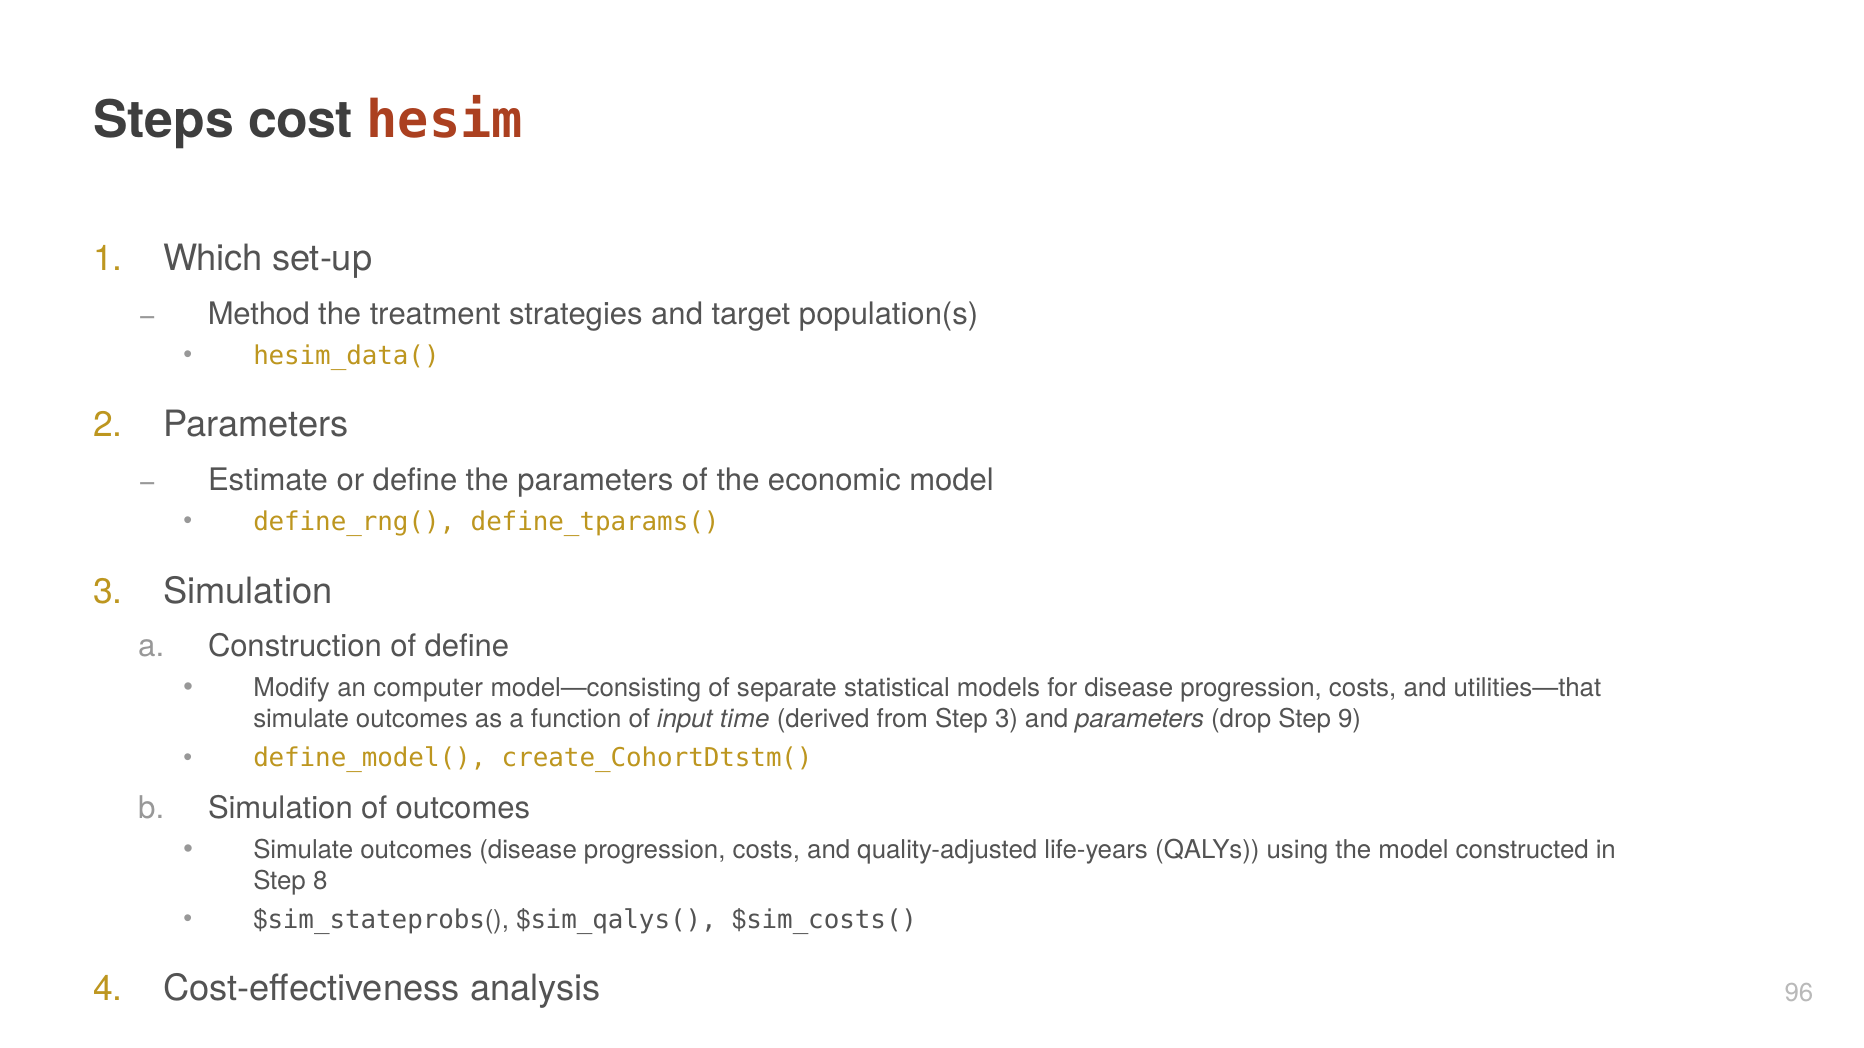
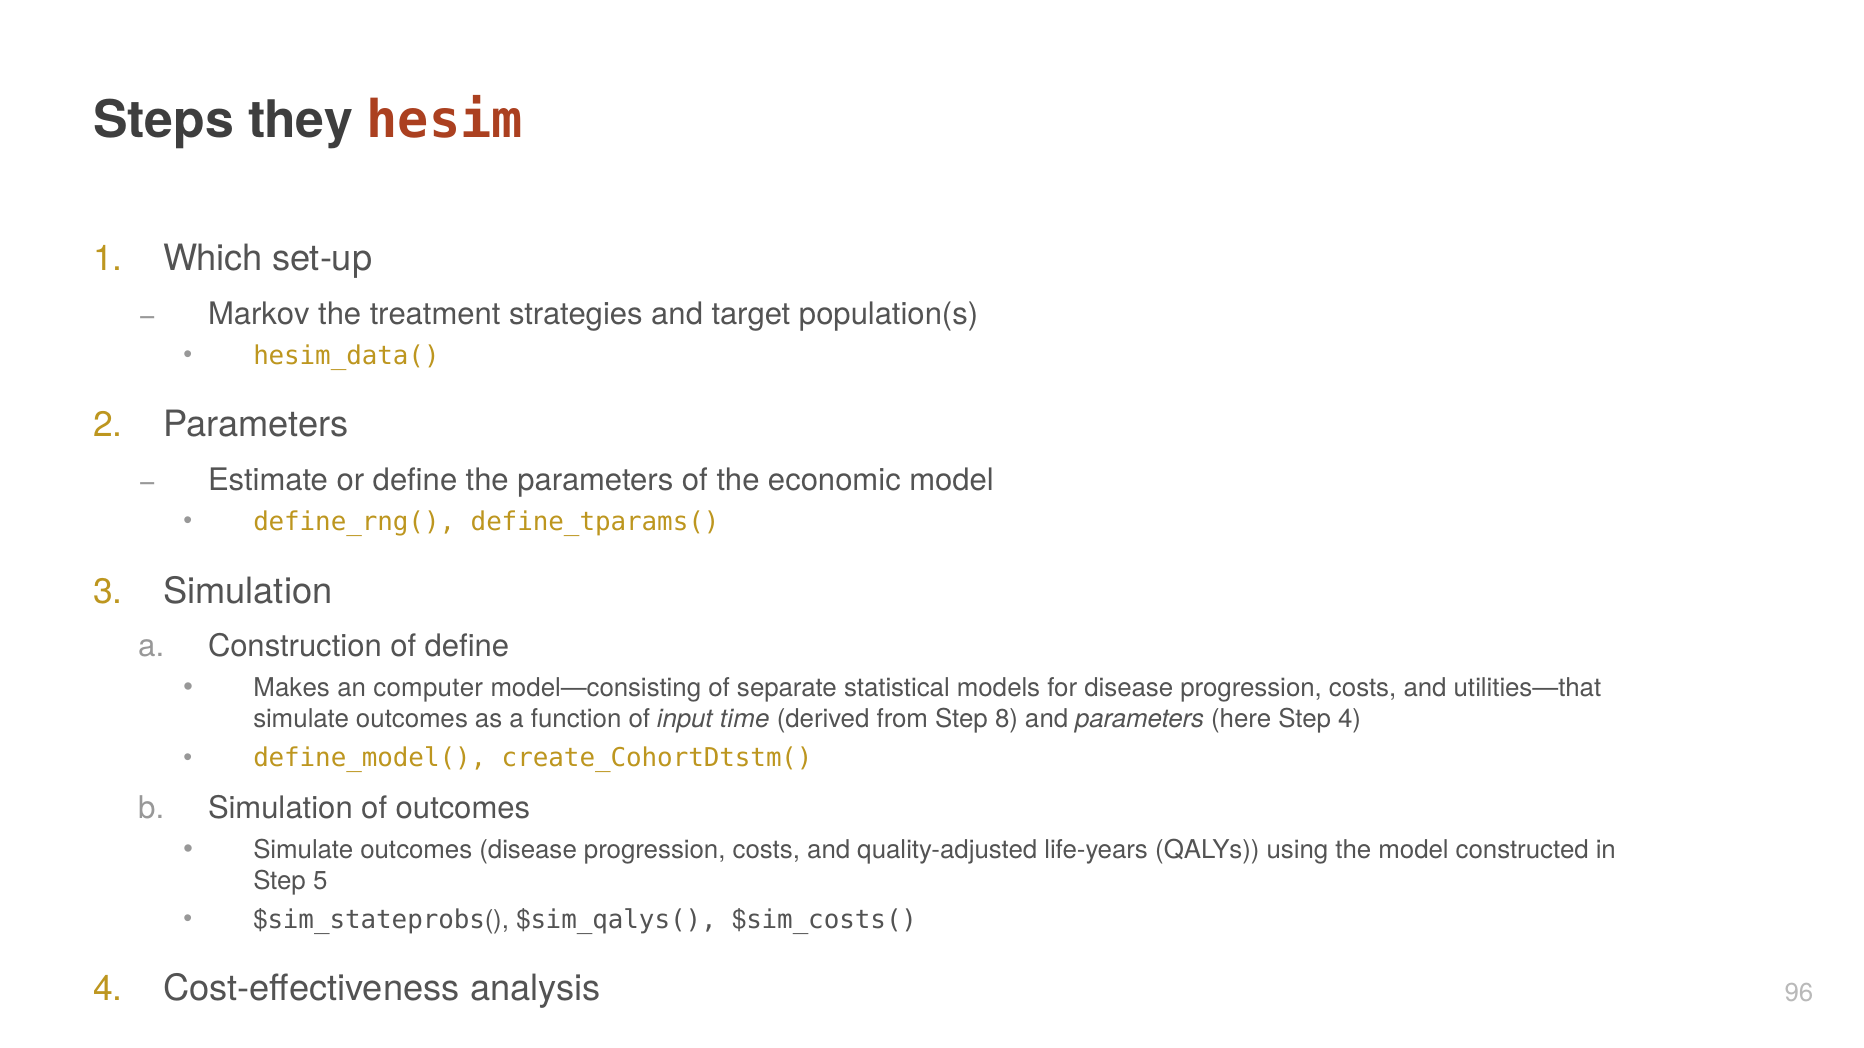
cost: cost -> they
Method: Method -> Markov
Modify: Modify -> Makes
Step 3: 3 -> 8
drop: drop -> here
Step 9: 9 -> 4
8: 8 -> 5
